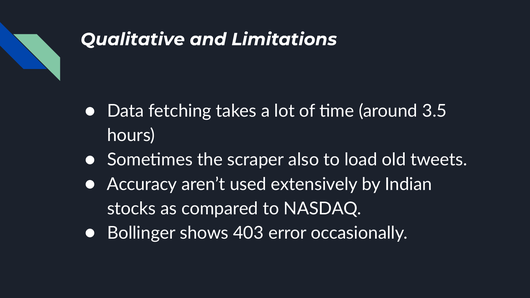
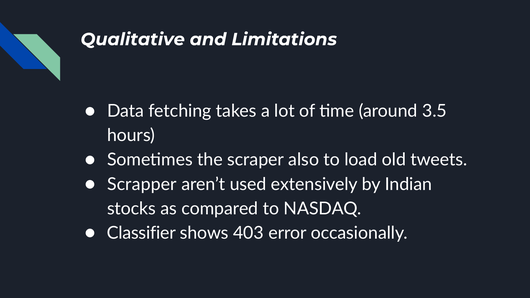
Accuracy: Accuracy -> Scrapper
Bollinger: Bollinger -> Classifier
